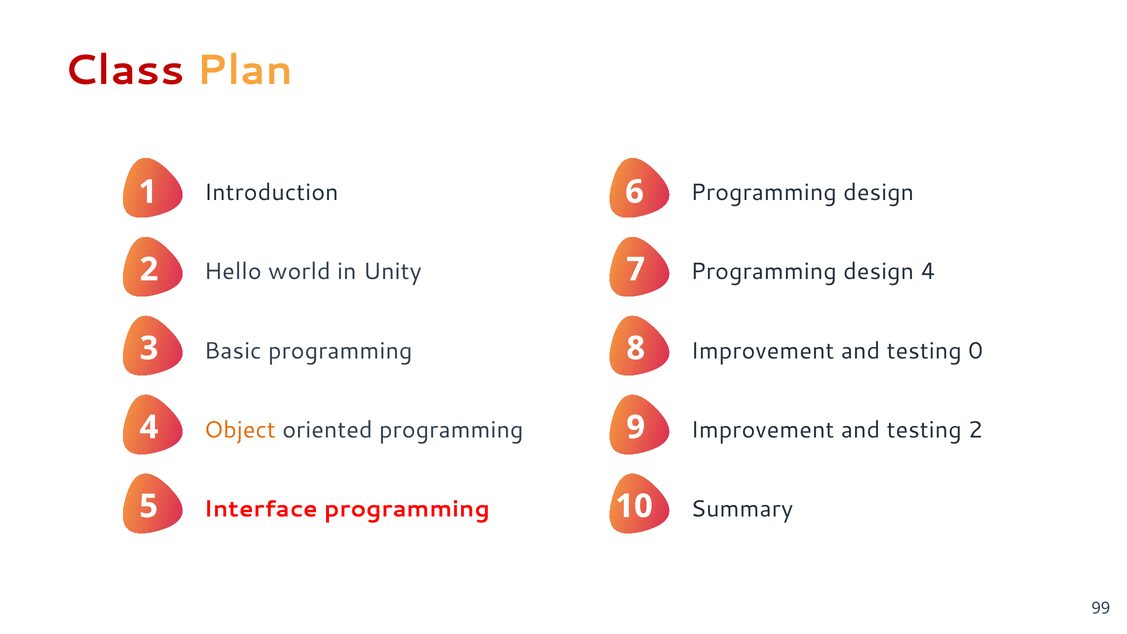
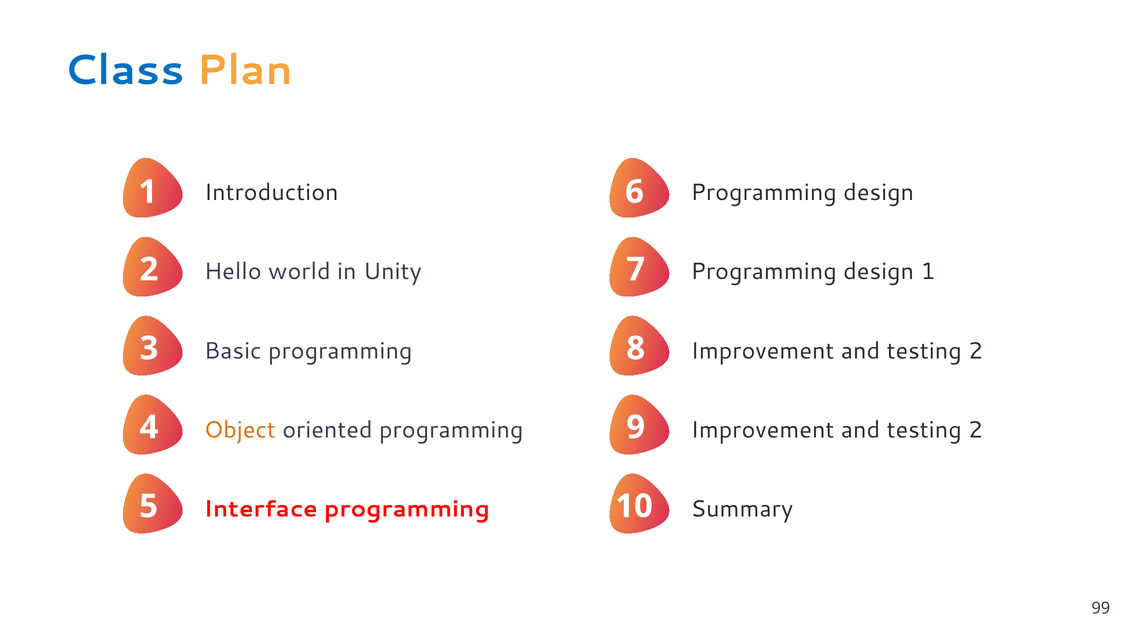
Class colour: red -> blue
design 4: 4 -> 1
0 at (976, 351): 0 -> 2
